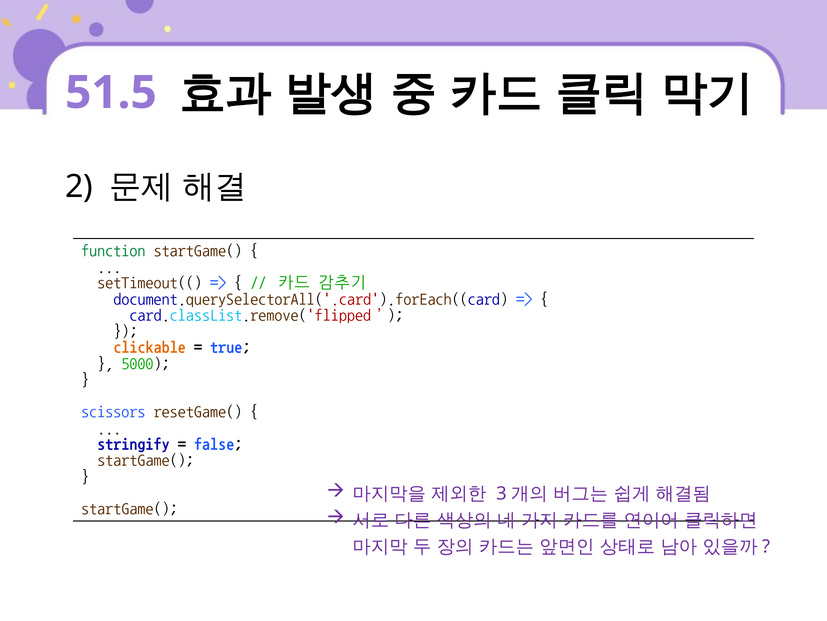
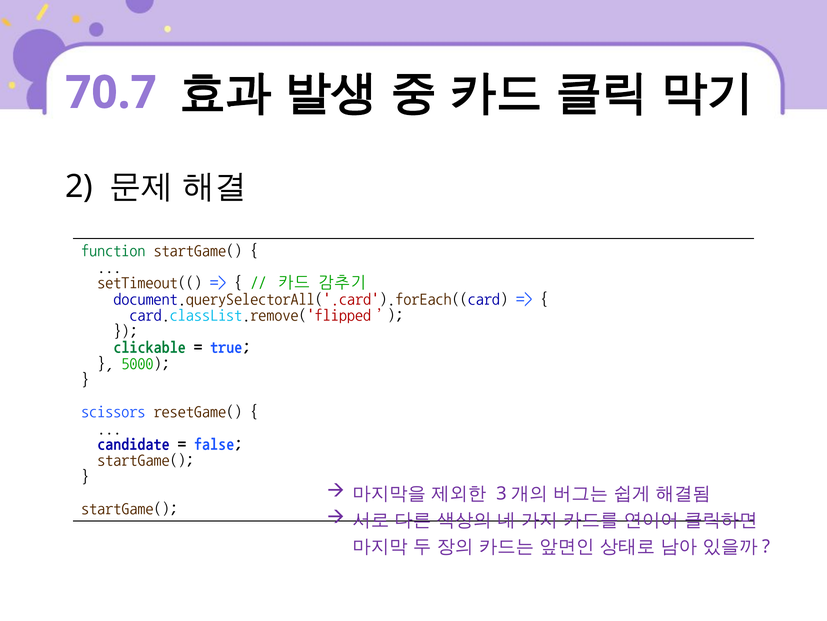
51.5: 51.5 -> 70.7
clickable colour: orange -> green
stringify: stringify -> candidate
